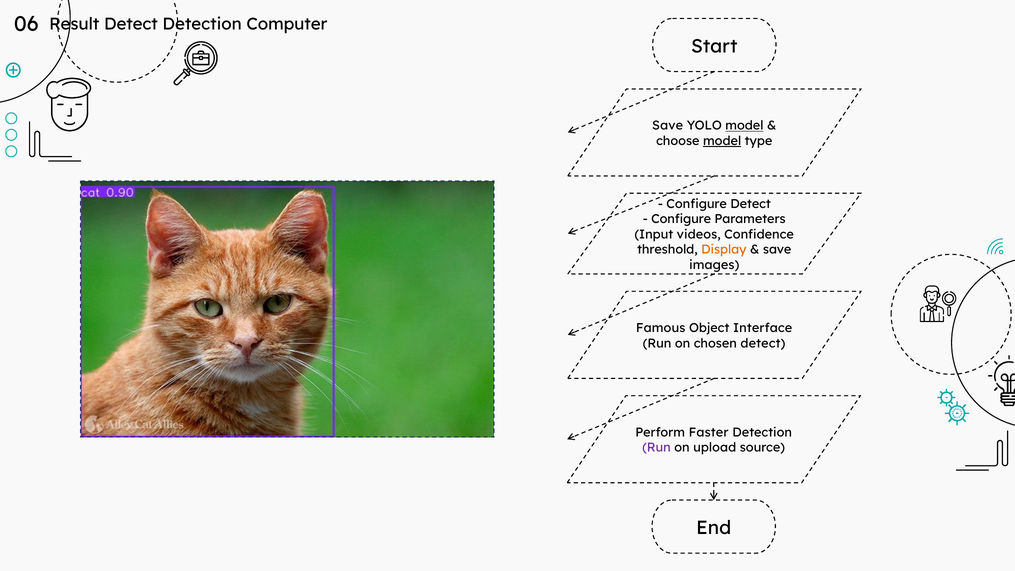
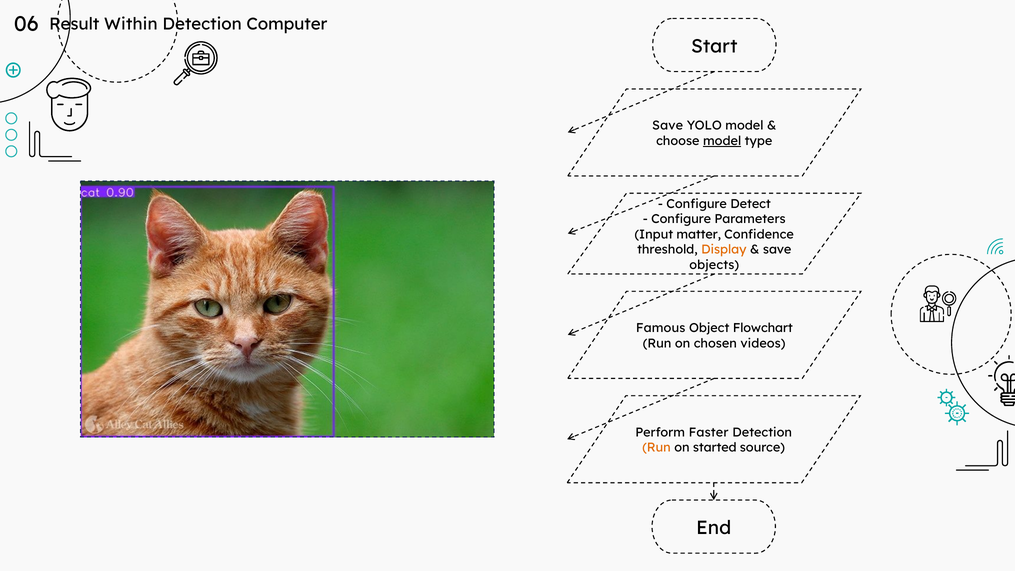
Result Detect: Detect -> Within
model at (744, 126) underline: present -> none
videos: videos -> matter
images: images -> objects
Interface: Interface -> Flowchart
chosen detect: detect -> videos
Run at (657, 448) colour: purple -> orange
upload: upload -> started
